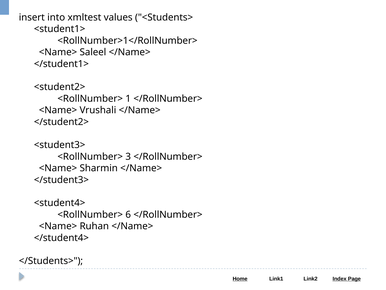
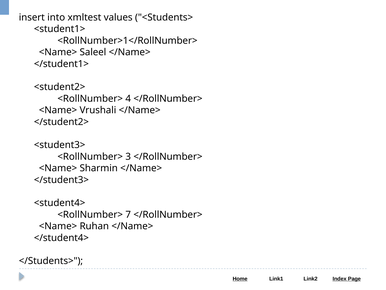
1: 1 -> 4
6: 6 -> 7
